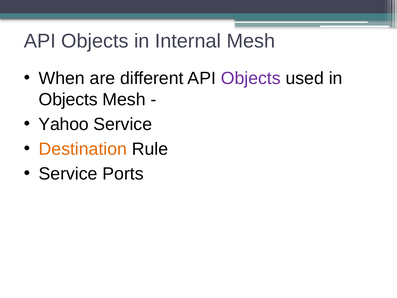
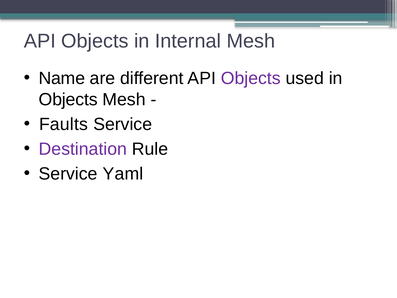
When: When -> Name
Yahoo: Yahoo -> Faults
Destination colour: orange -> purple
Ports: Ports -> Yaml
